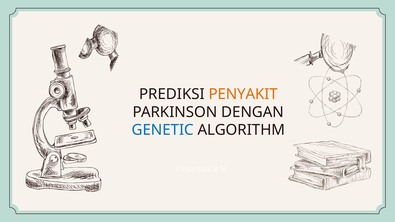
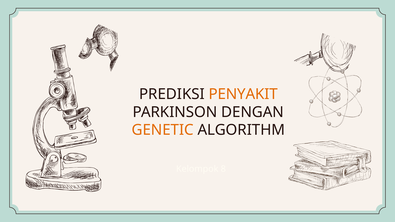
GENETIC colour: blue -> orange
